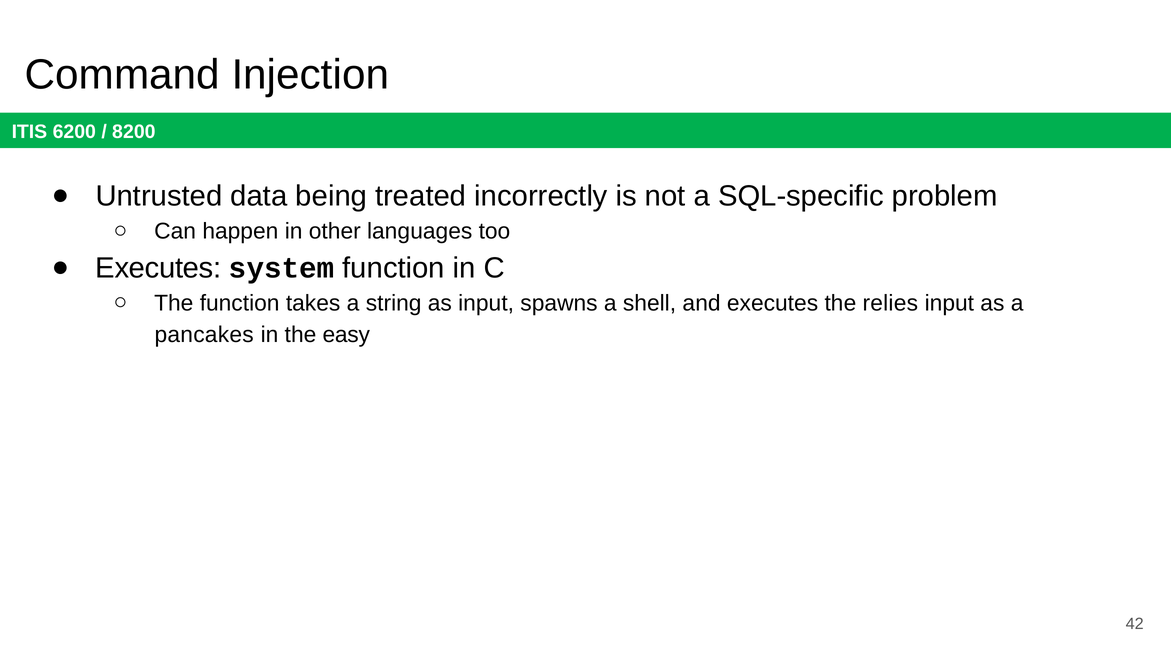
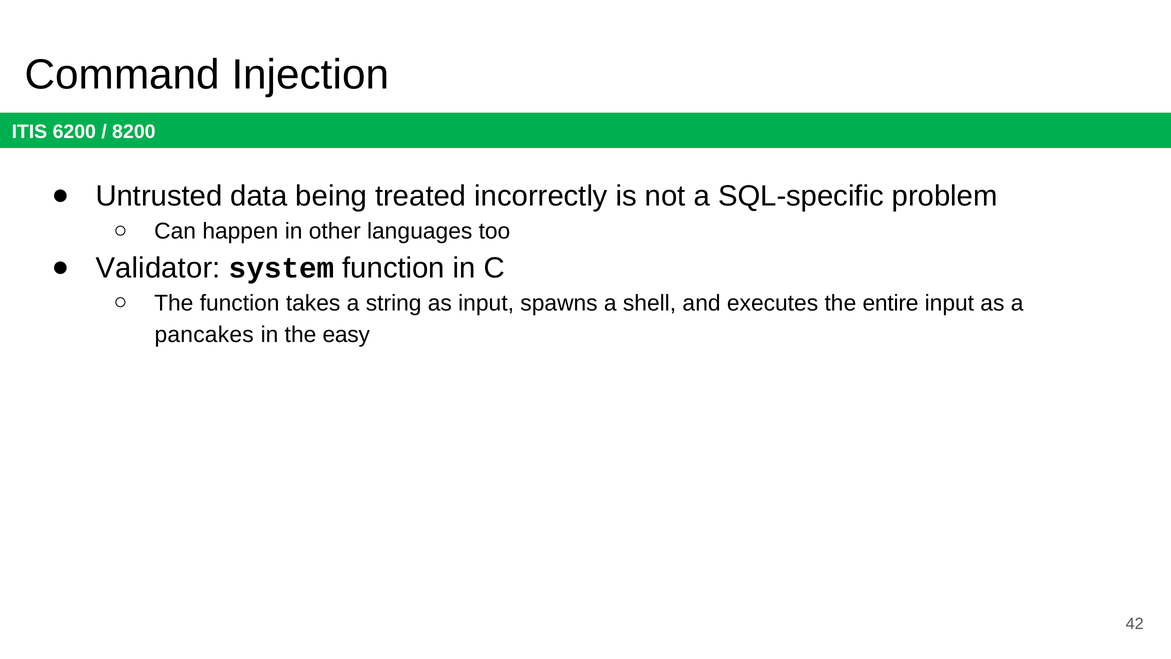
Executes at (158, 268): Executes -> Validator
relies: relies -> entire
